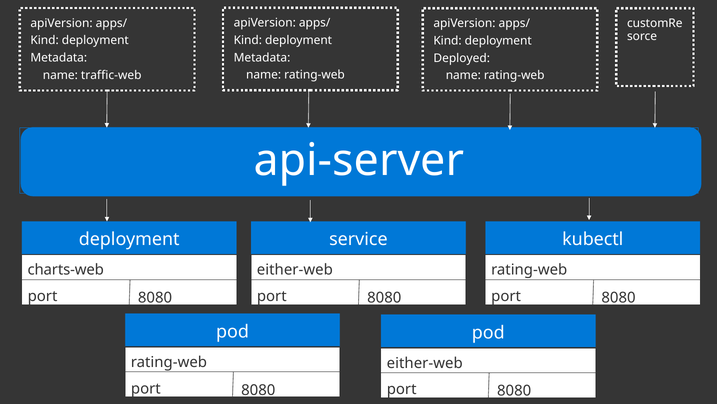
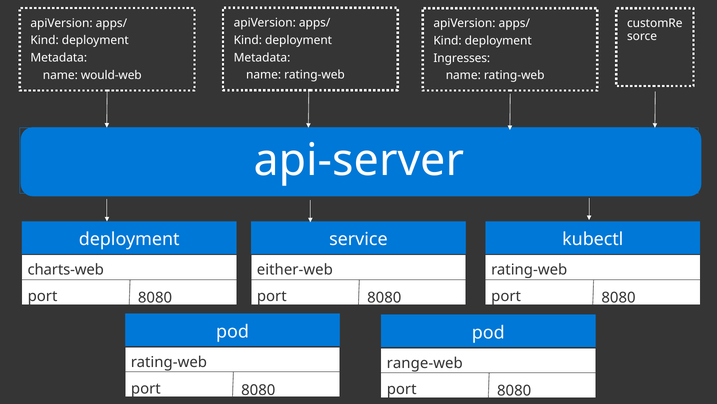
Deployed: Deployed -> Ingresses
traffic-web: traffic-web -> would-web
either-web at (425, 362): either-web -> range-web
